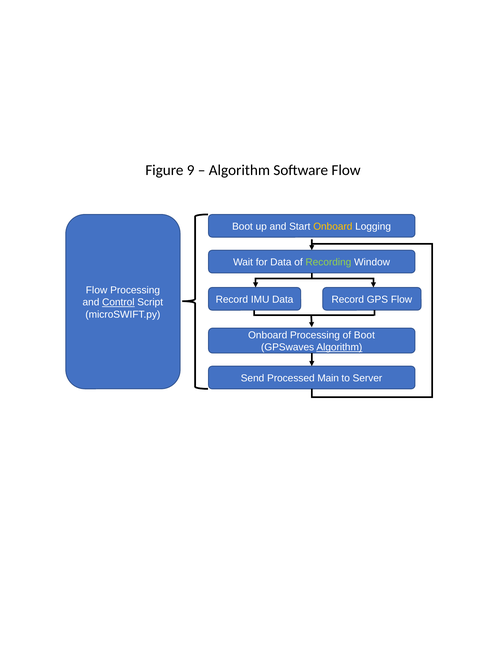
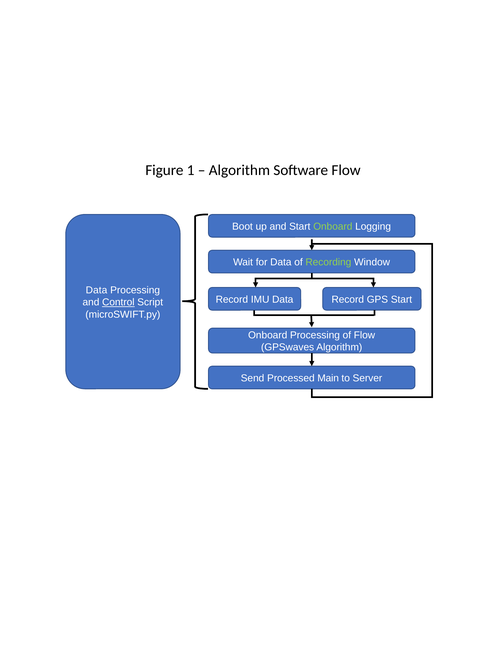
9: 9 -> 1
Onboard at (333, 227) colour: yellow -> light green
Flow at (97, 290): Flow -> Data
GPS Flow: Flow -> Start
of Boot: Boot -> Flow
Algorithm at (339, 348) underline: present -> none
